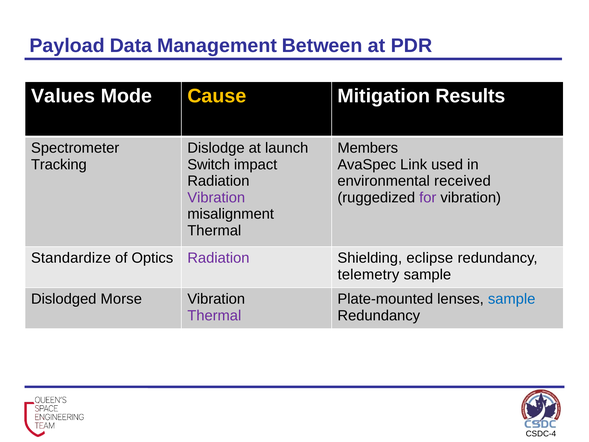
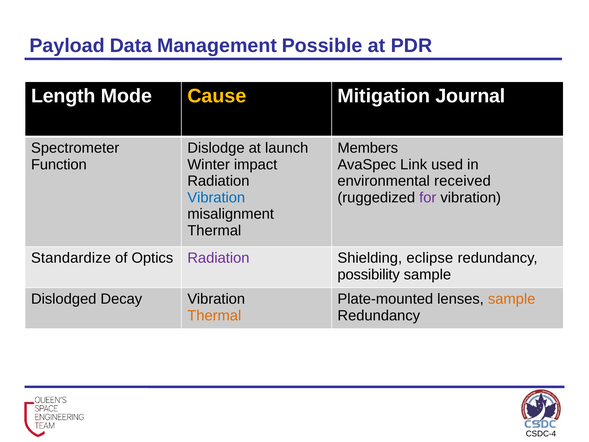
Between: Between -> Possible
Values: Values -> Length
Results: Results -> Journal
Tracking: Tracking -> Function
Switch: Switch -> Winter
Vibration at (216, 197) colour: purple -> blue
telemetry: telemetry -> possibility
Morse: Morse -> Decay
sample at (512, 299) colour: blue -> orange
Thermal at (214, 315) colour: purple -> orange
